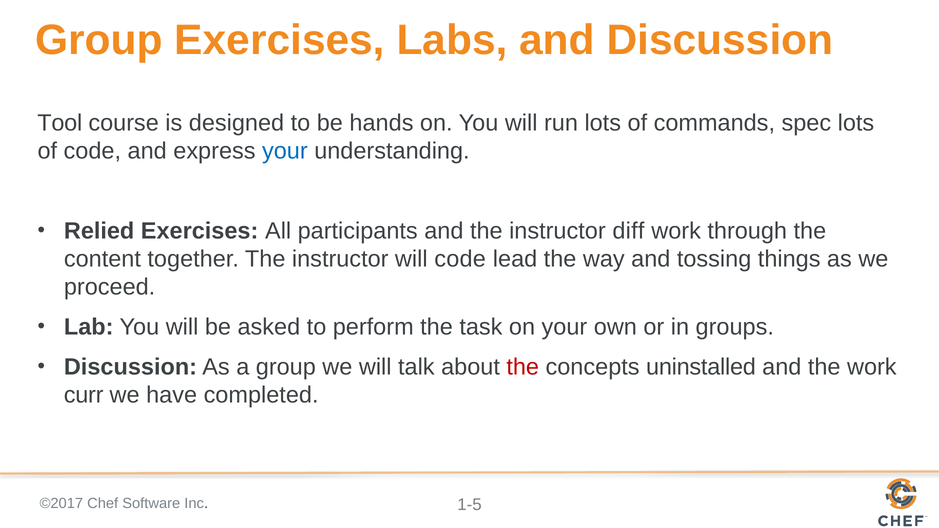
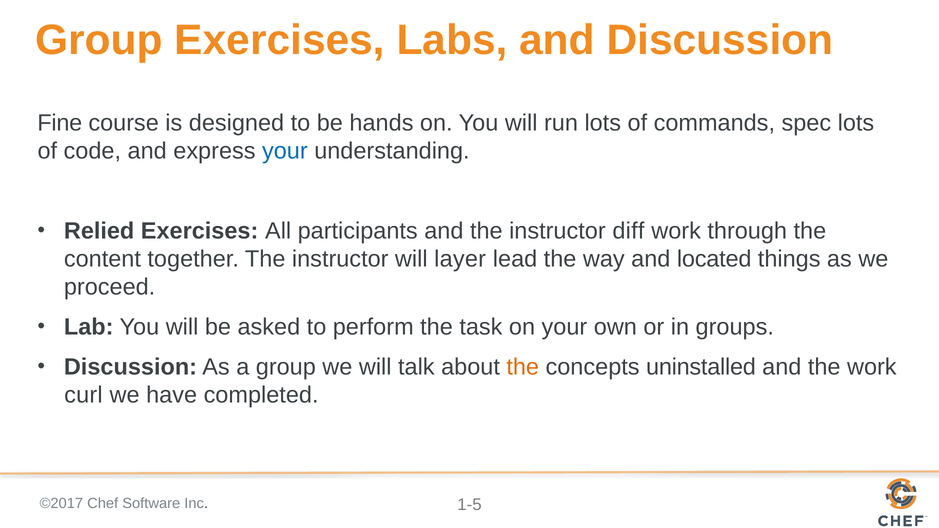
Tool: Tool -> Fine
will code: code -> layer
tossing: tossing -> located
the at (523, 367) colour: red -> orange
curr: curr -> curl
